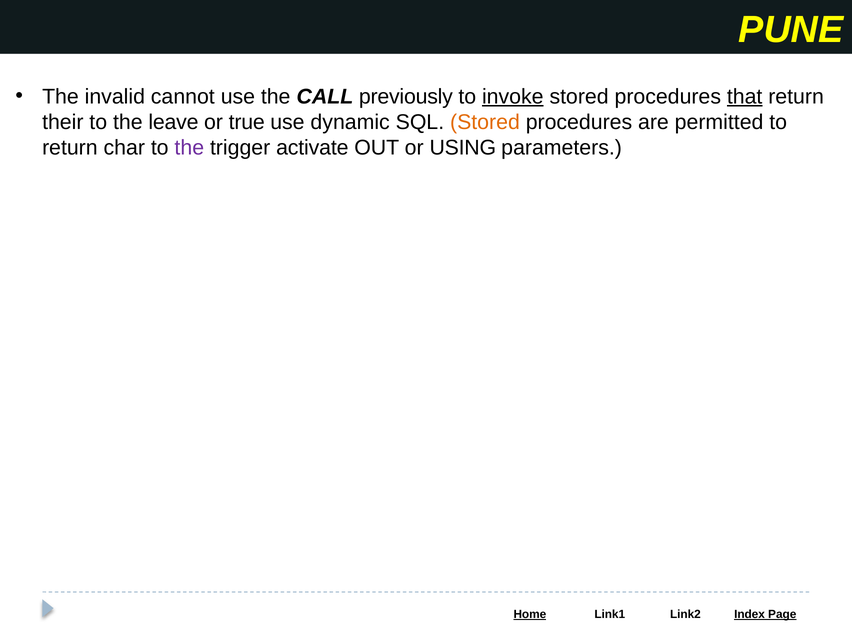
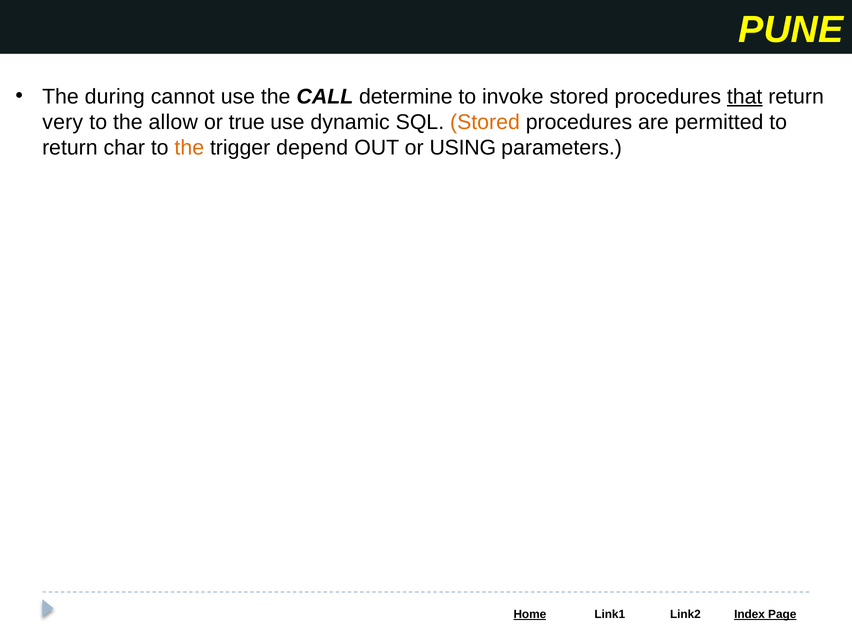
invalid: invalid -> during
previously: previously -> determine
invoke underline: present -> none
their: their -> very
leave: leave -> allow
the at (189, 148) colour: purple -> orange
activate: activate -> depend
